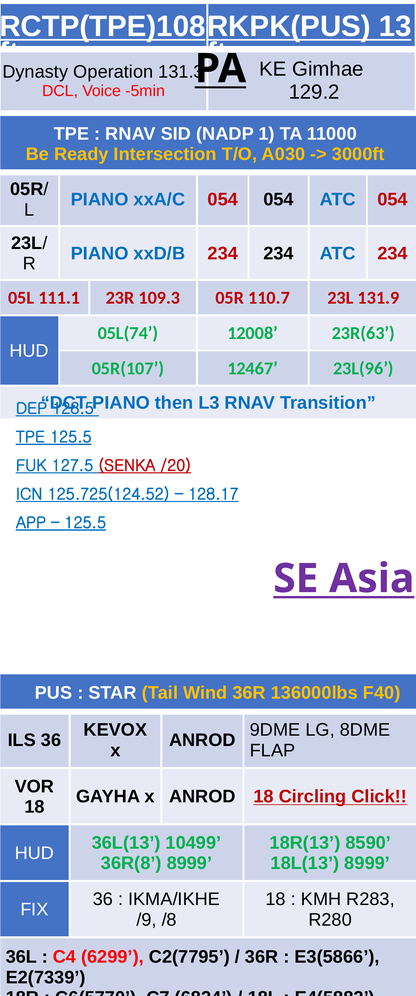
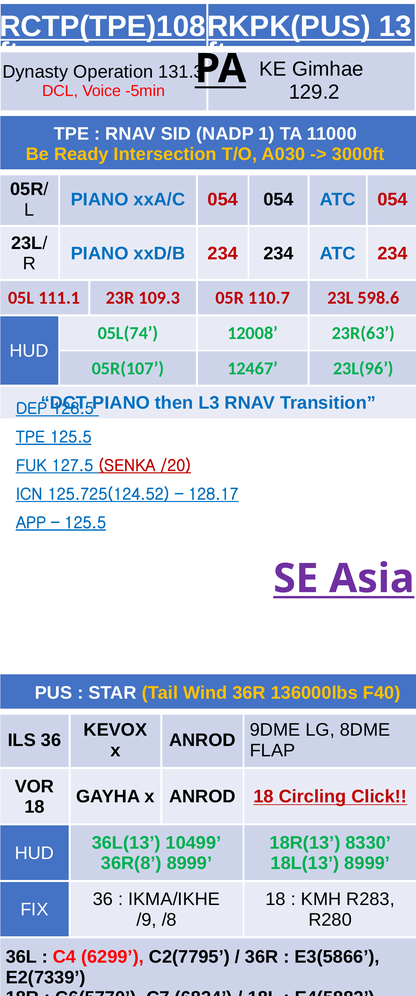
131.9: 131.9 -> 598.6
8590: 8590 -> 8330
